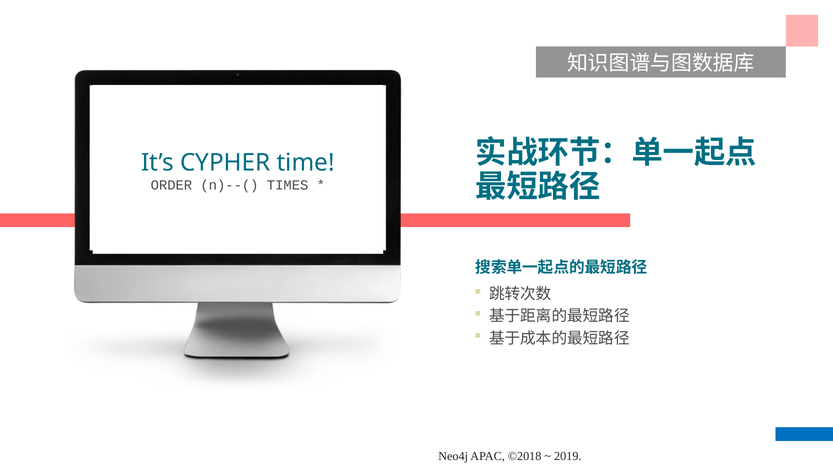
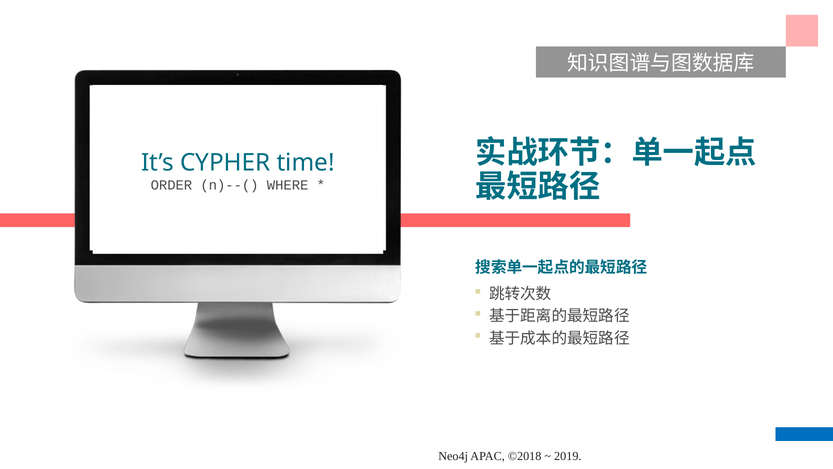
TIMES: TIMES -> WHERE
